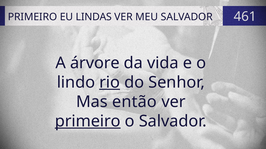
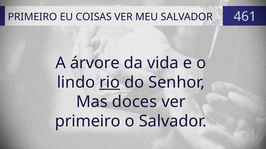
LINDAS: LINDAS -> COISAS
então: então -> doces
primeiro at (88, 122) underline: present -> none
